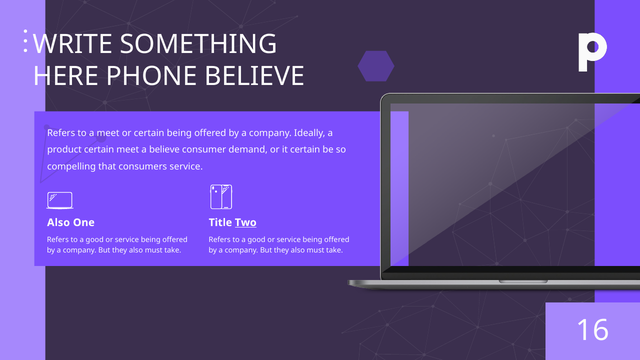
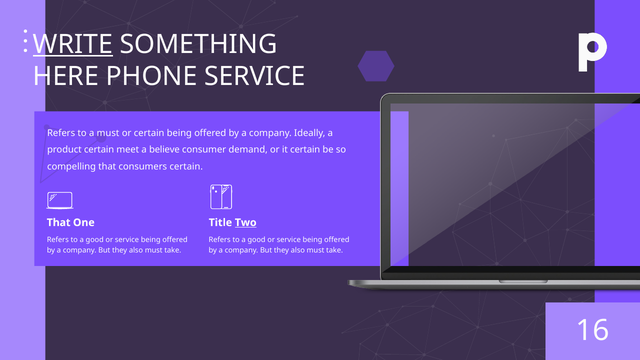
WRITE underline: none -> present
PHONE BELIEVE: BELIEVE -> SERVICE
a meet: meet -> must
consumers service: service -> certain
Also at (59, 223): Also -> That
